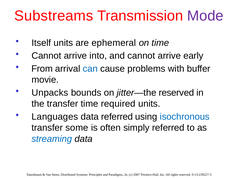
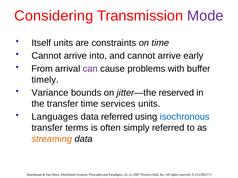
Substreams: Substreams -> Considering
ephemeral: ephemeral -> constraints
can colour: blue -> purple
movie: movie -> timely
Unpacks: Unpacks -> Variance
required: required -> services
some: some -> terms
streaming colour: blue -> orange
